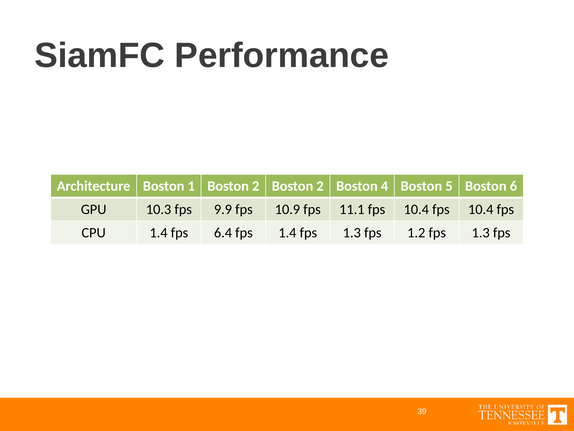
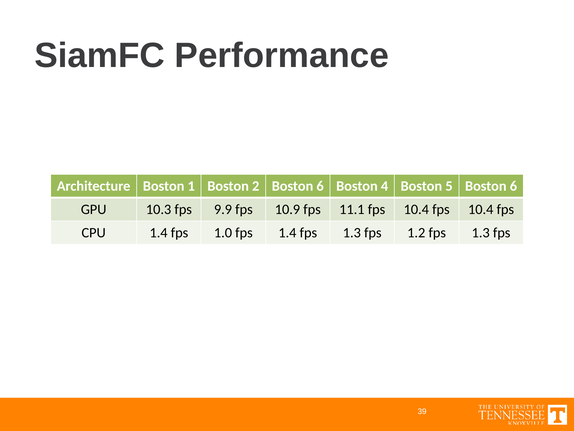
2 Boston 2: 2 -> 6
6.4: 6.4 -> 1.0
